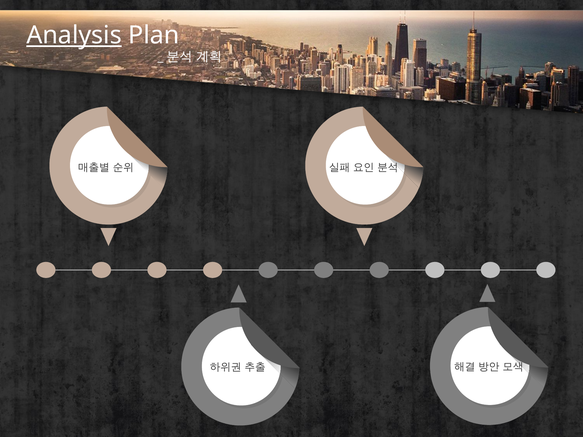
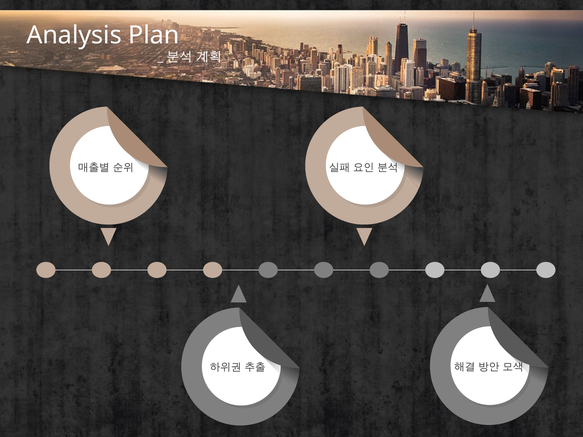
Analysis underline: present -> none
